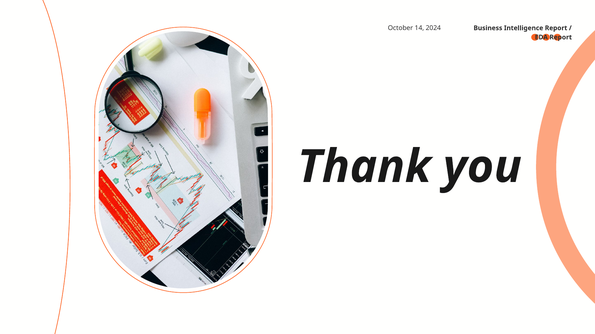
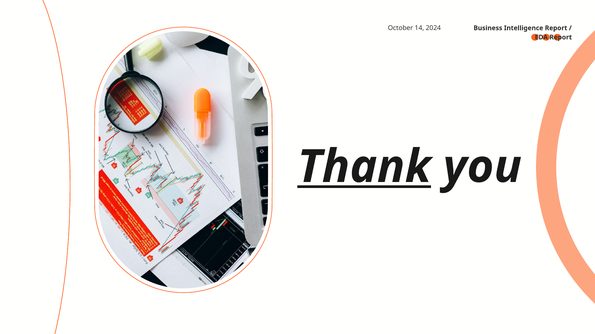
Thank underline: none -> present
